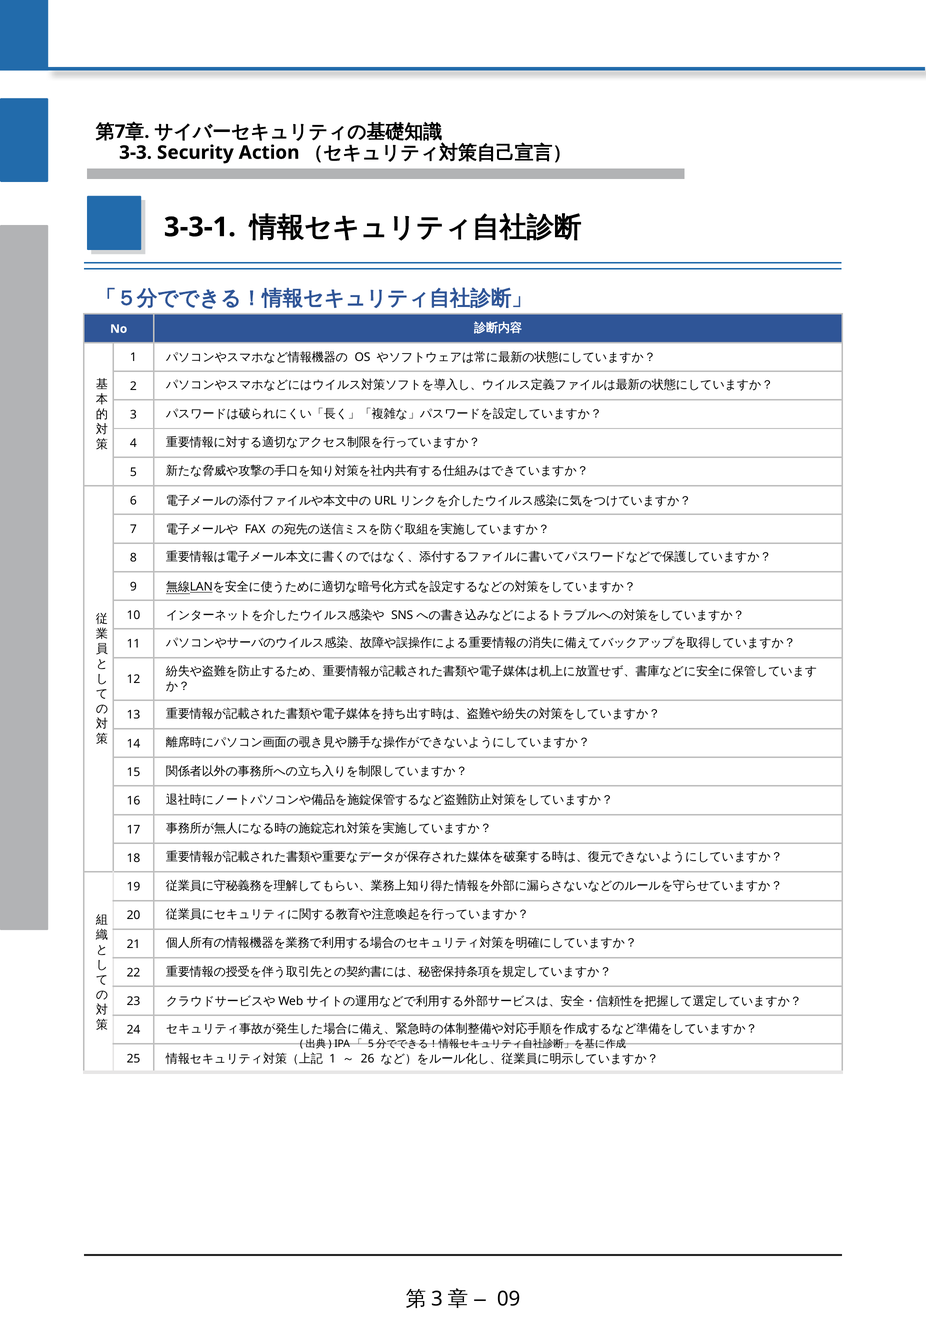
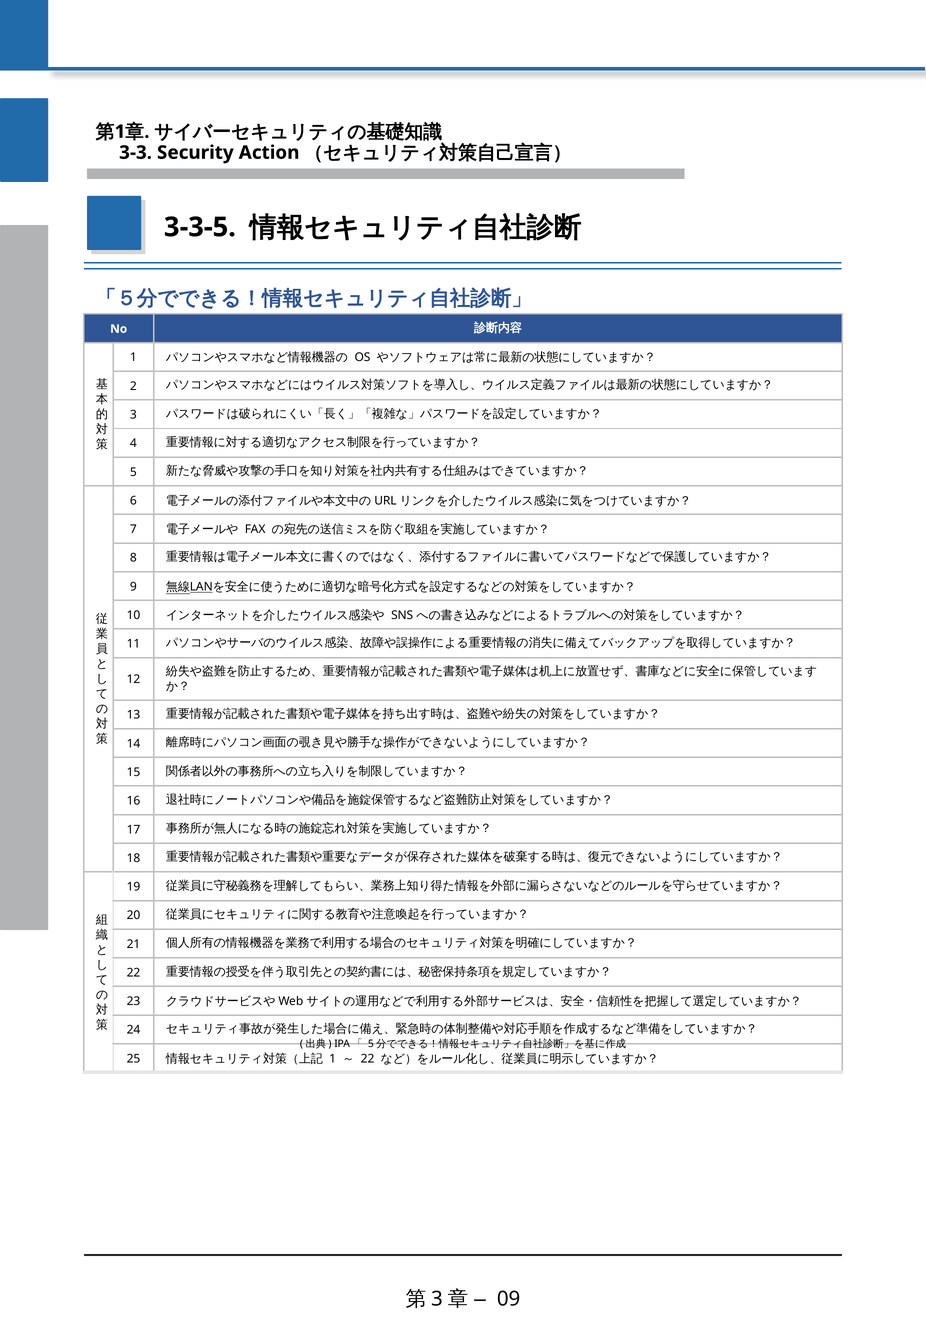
7 at (120, 132): 7 -> 1
3-3-1: 3-3-1 -> 3-3-5
26 at (368, 1058): 26 -> 22
